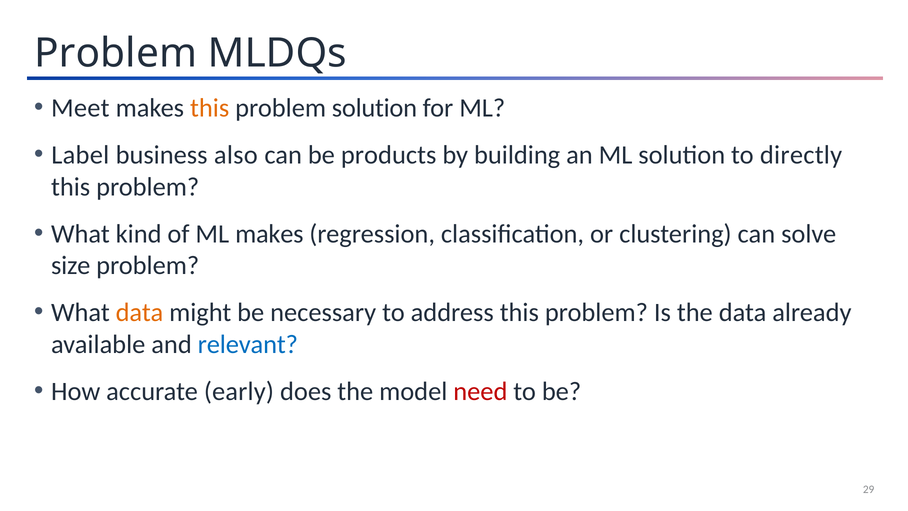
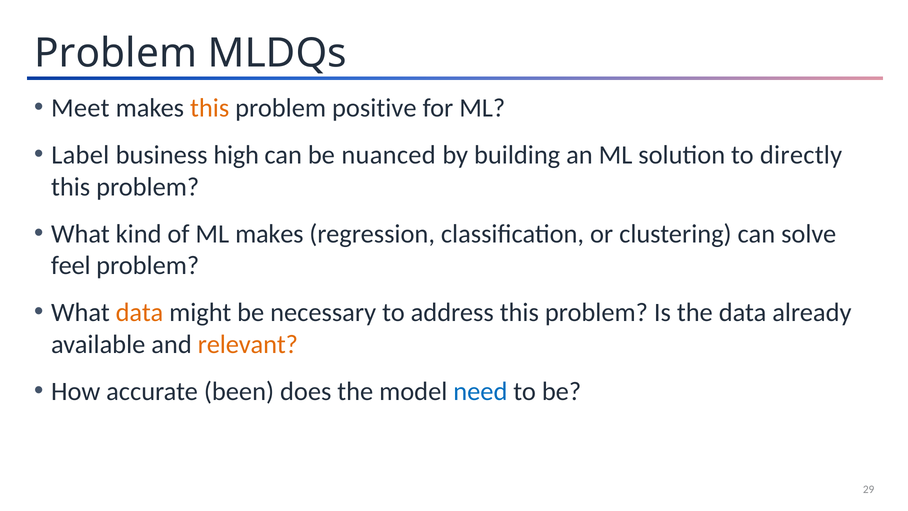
problem solution: solution -> positive
also: also -> high
products: products -> nuanced
size: size -> feel
relevant colour: blue -> orange
early: early -> been
need colour: red -> blue
